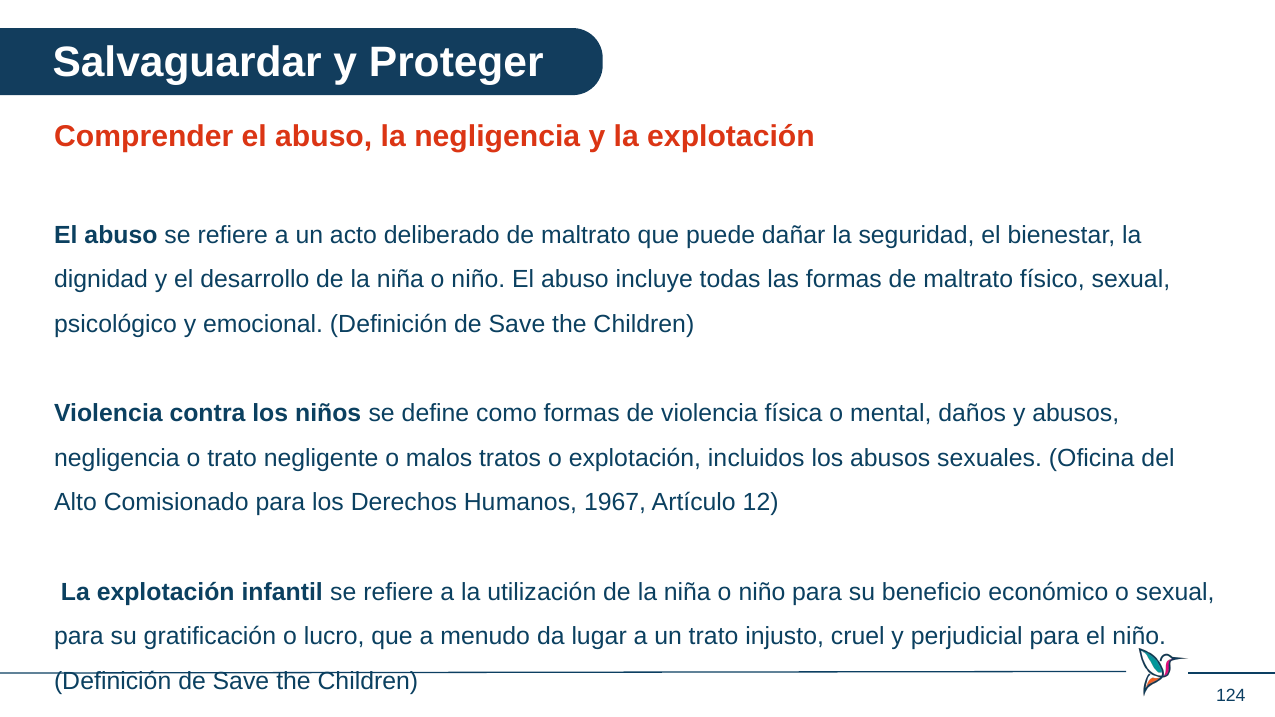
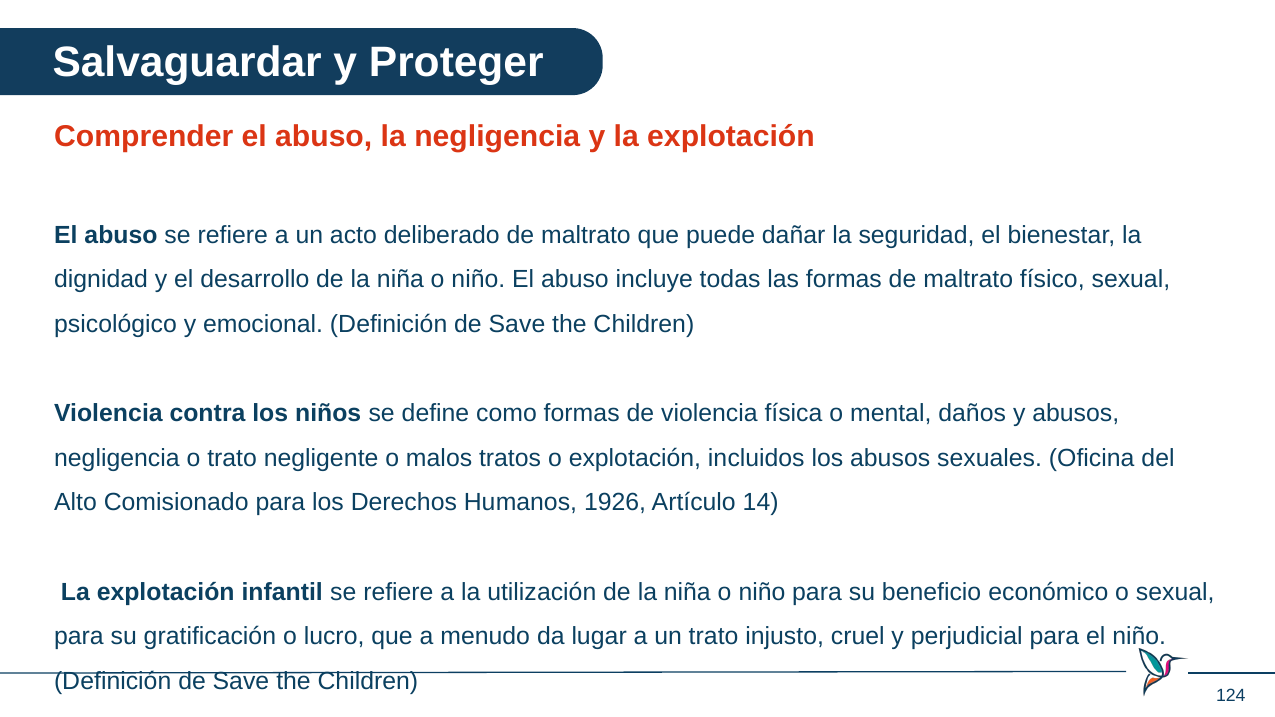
1967: 1967 -> 1926
12: 12 -> 14
